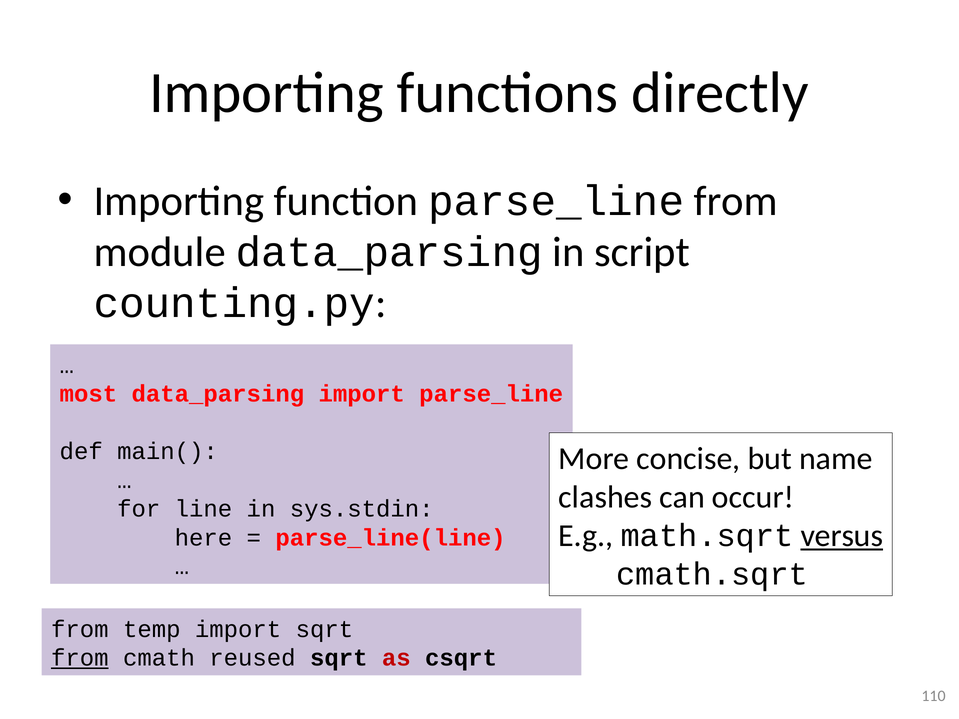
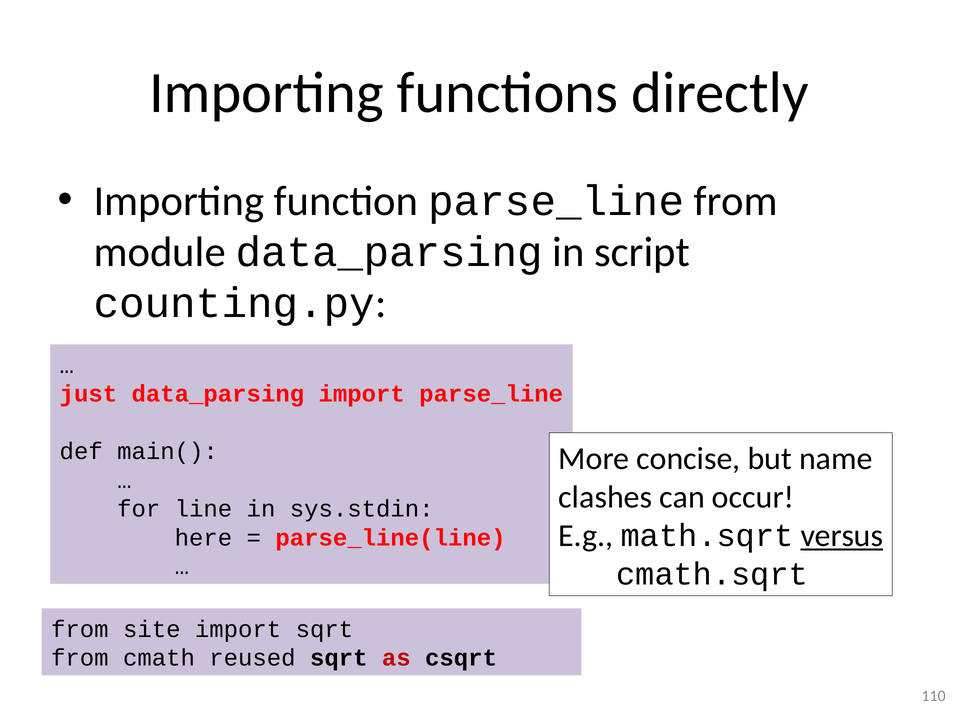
most: most -> just
temp: temp -> site
from at (80, 658) underline: present -> none
